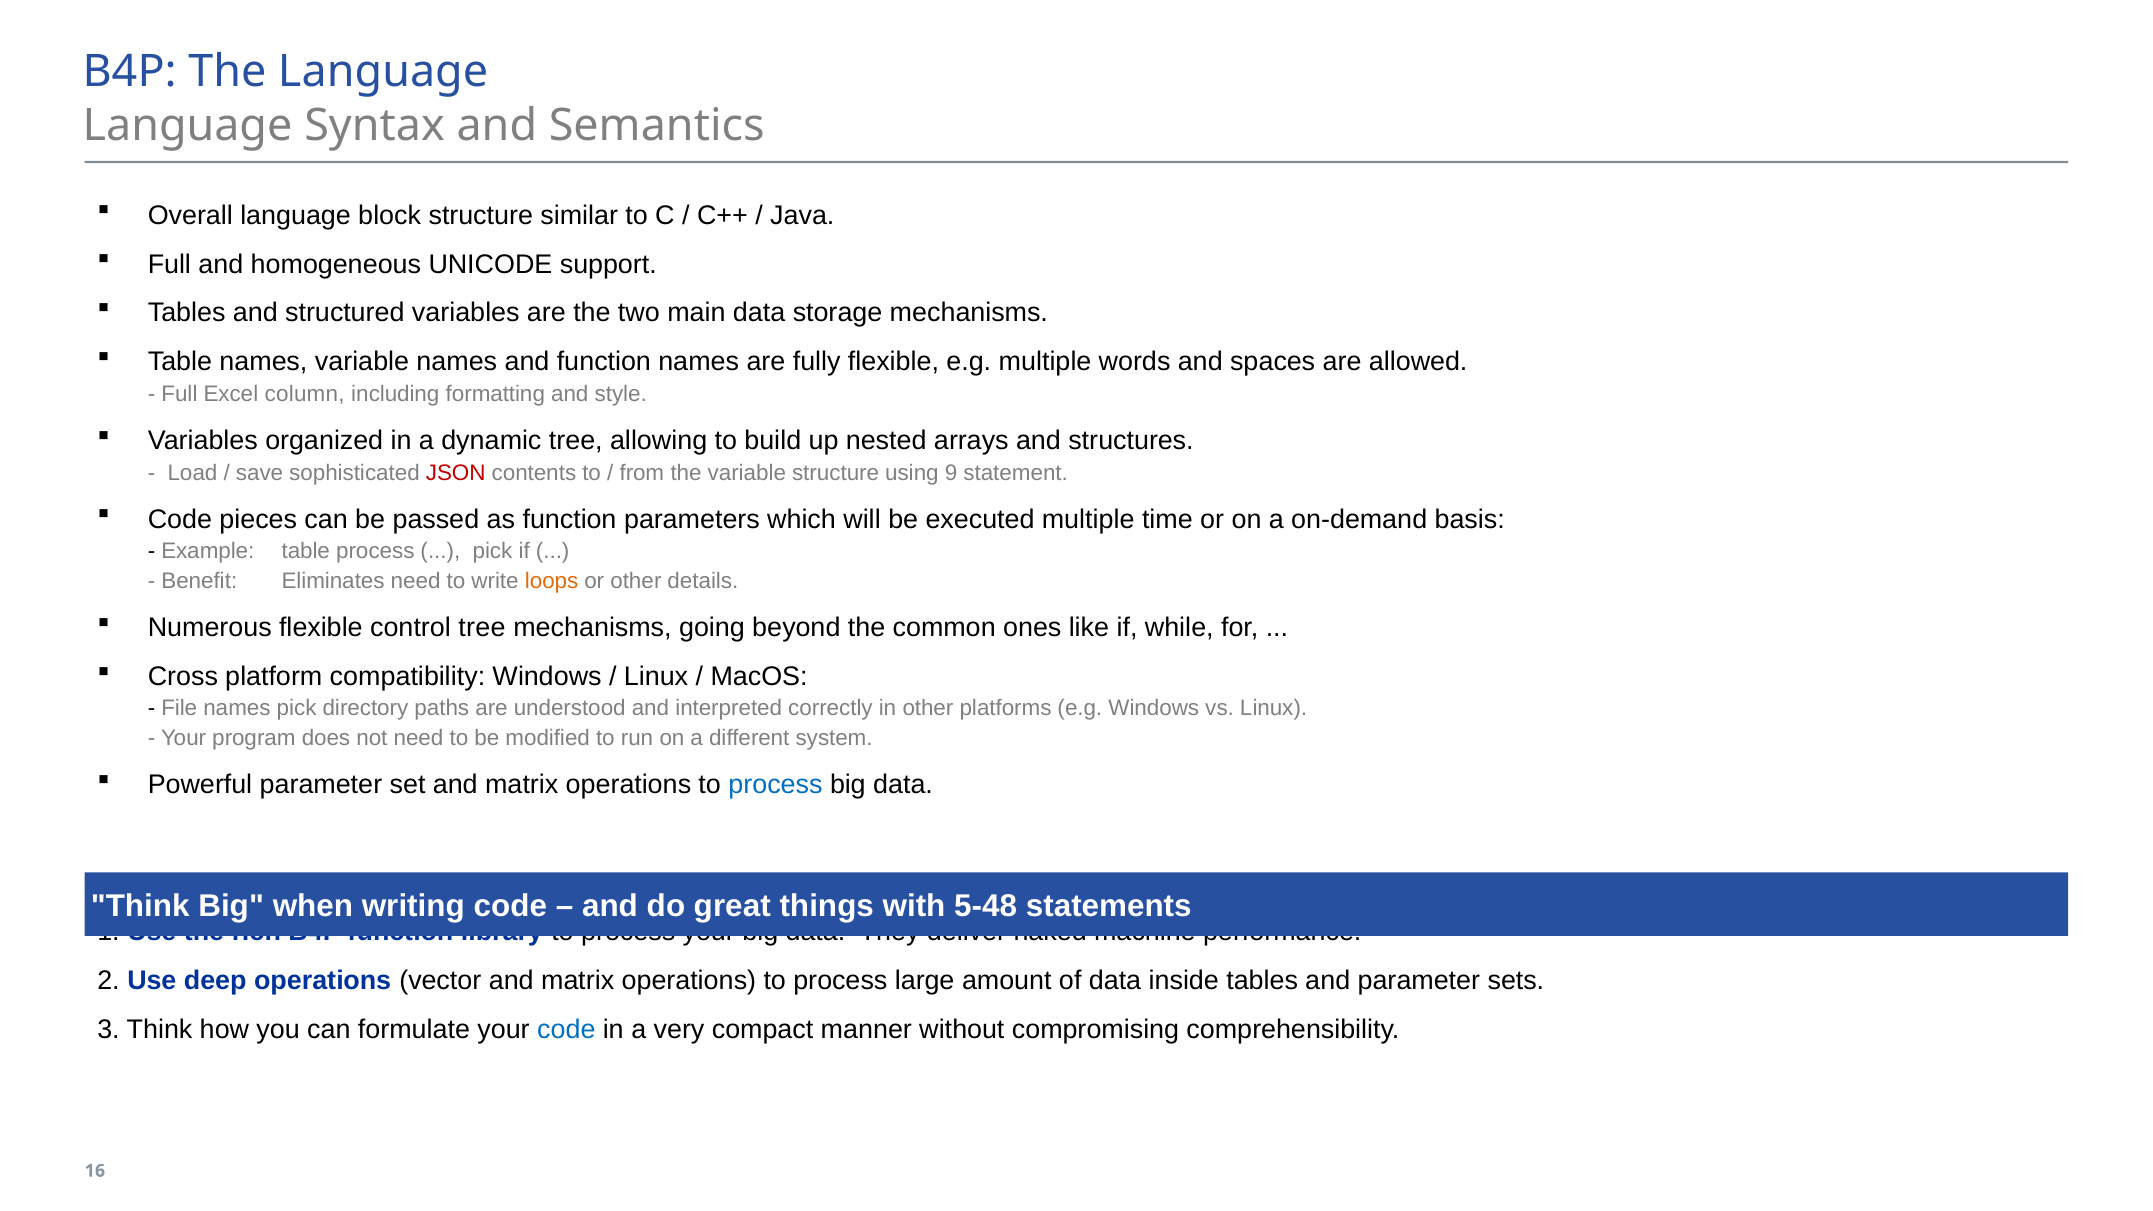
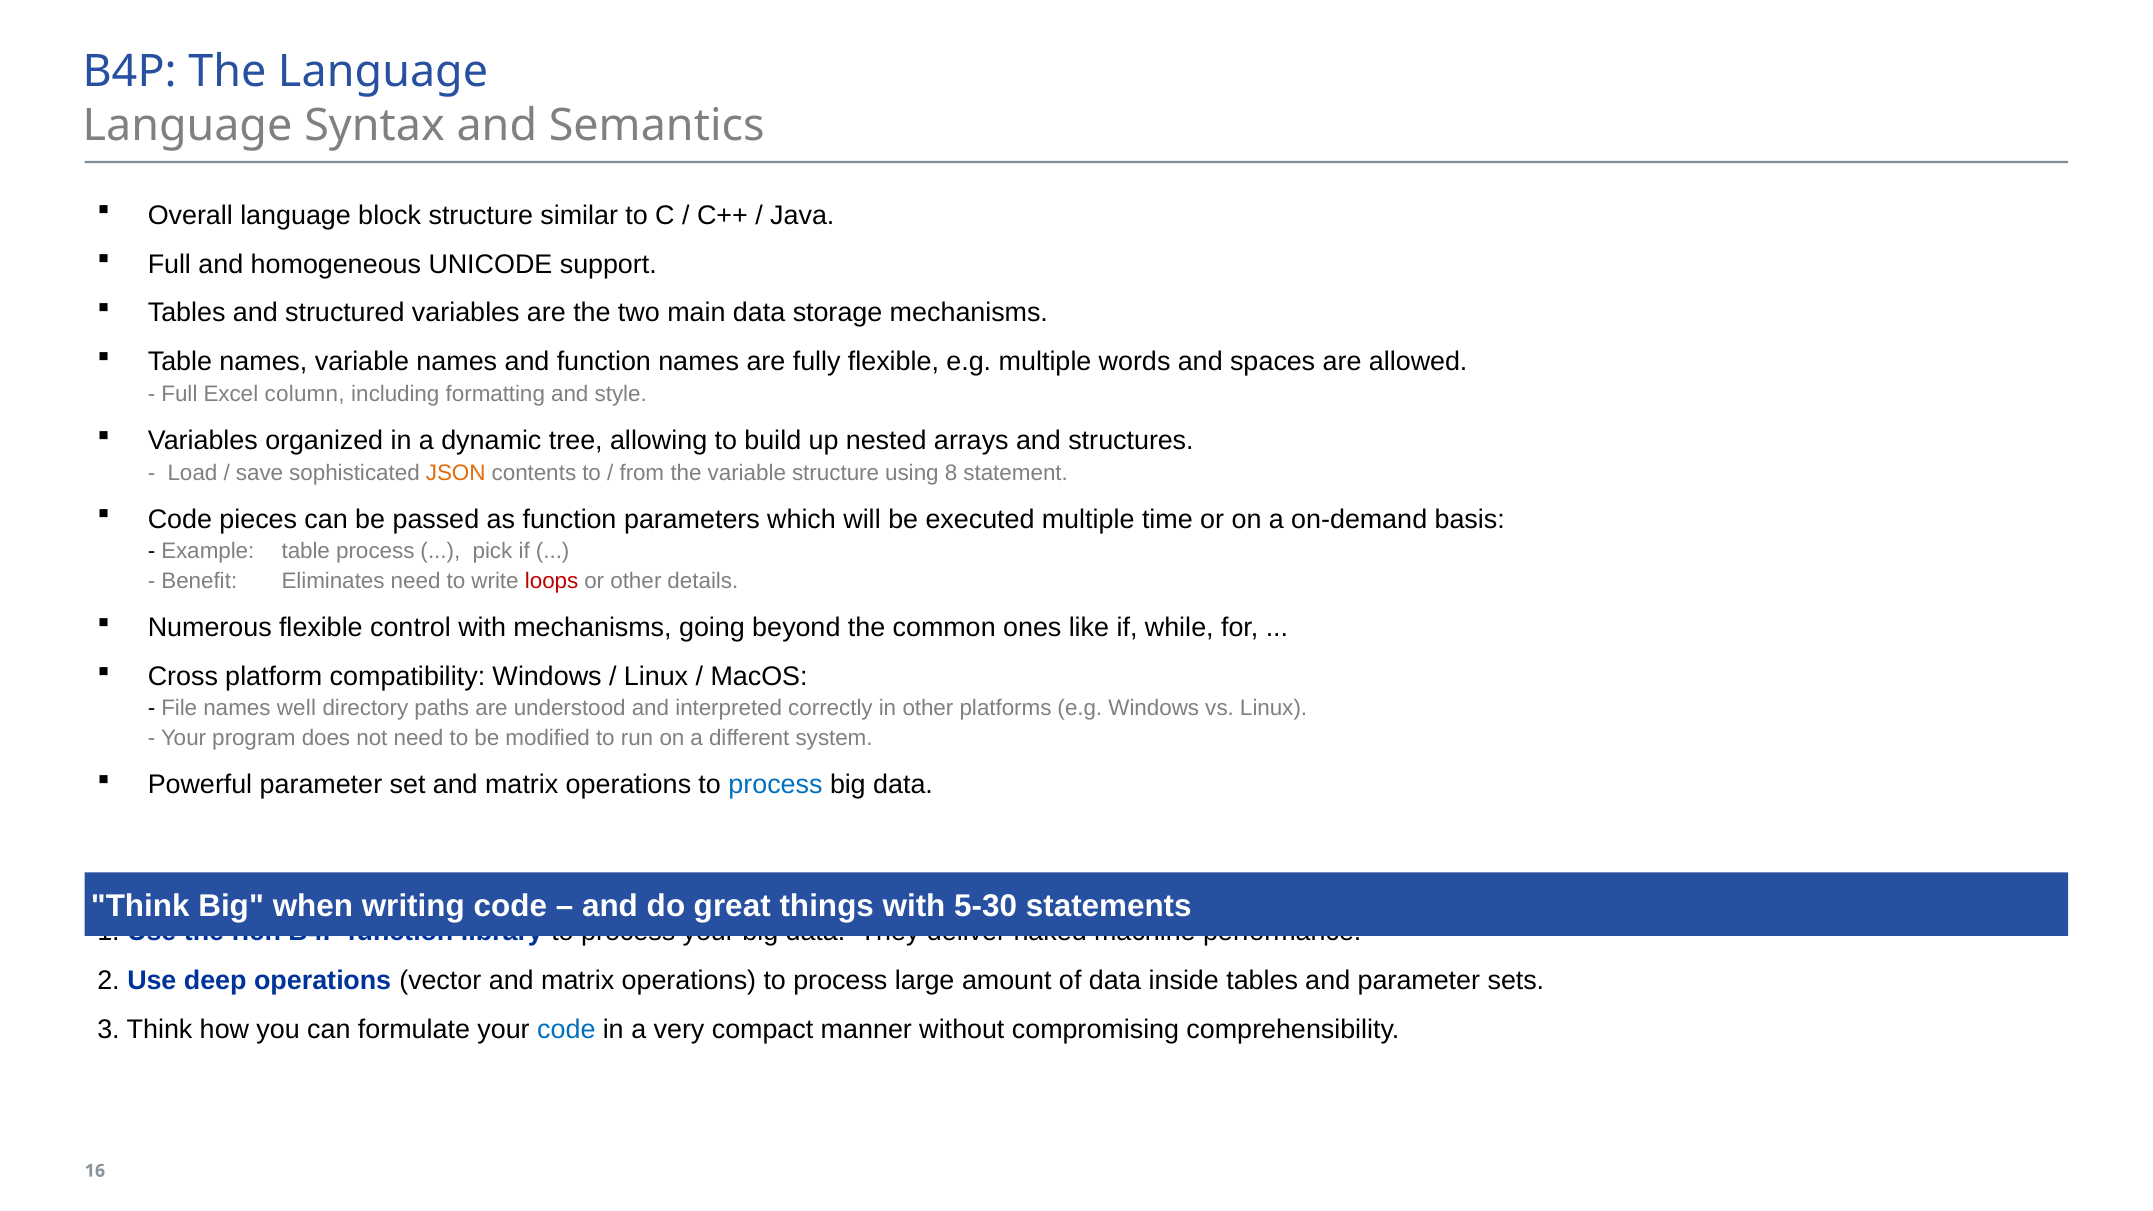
JSON colour: red -> orange
9: 9 -> 8
loops colour: orange -> red
control tree: tree -> with
names pick: pick -> well
5-48: 5-48 -> 5-30
